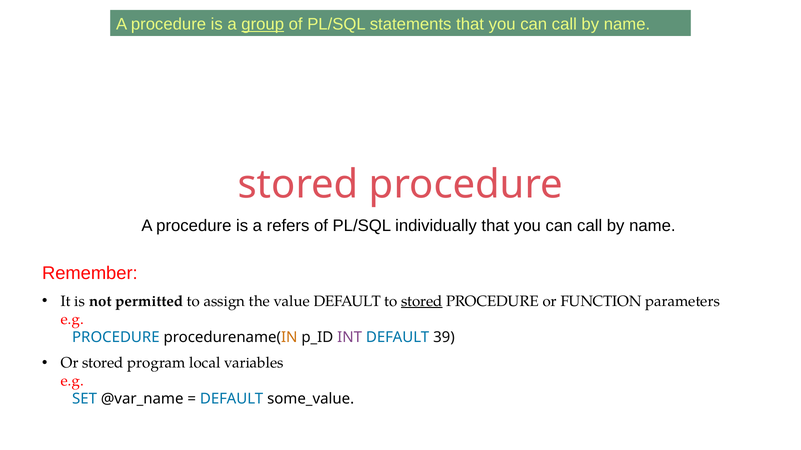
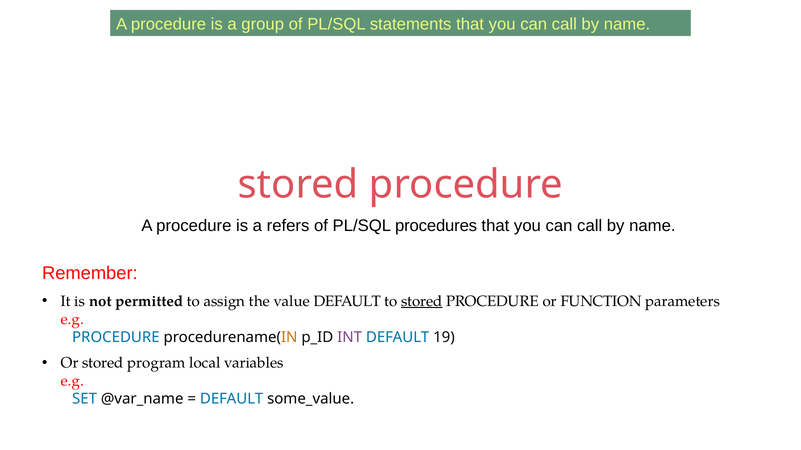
group underline: present -> none
individually: individually -> procedures
39: 39 -> 19
